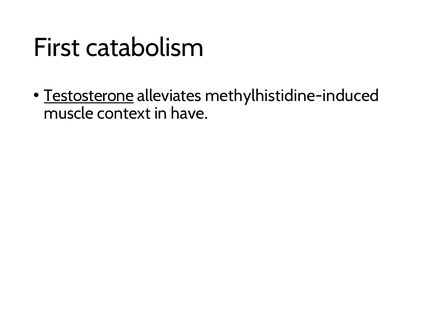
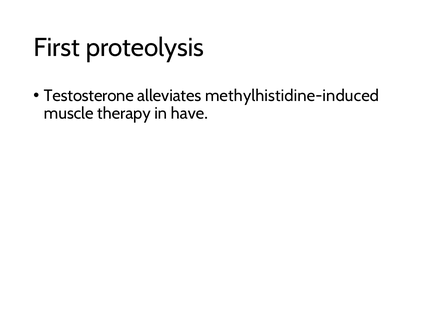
catabolism: catabolism -> proteolysis
Testosterone underline: present -> none
context: context -> therapy
